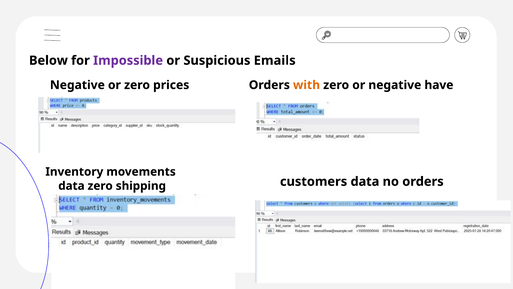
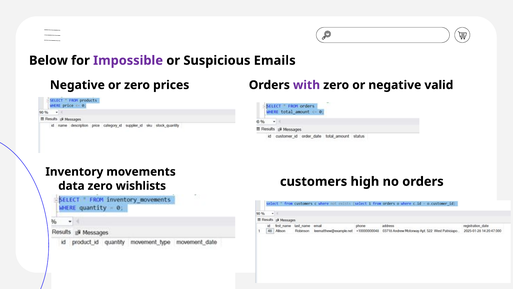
with colour: orange -> purple
have: have -> valid
shipping: shipping -> wishlists
customers data: data -> high
